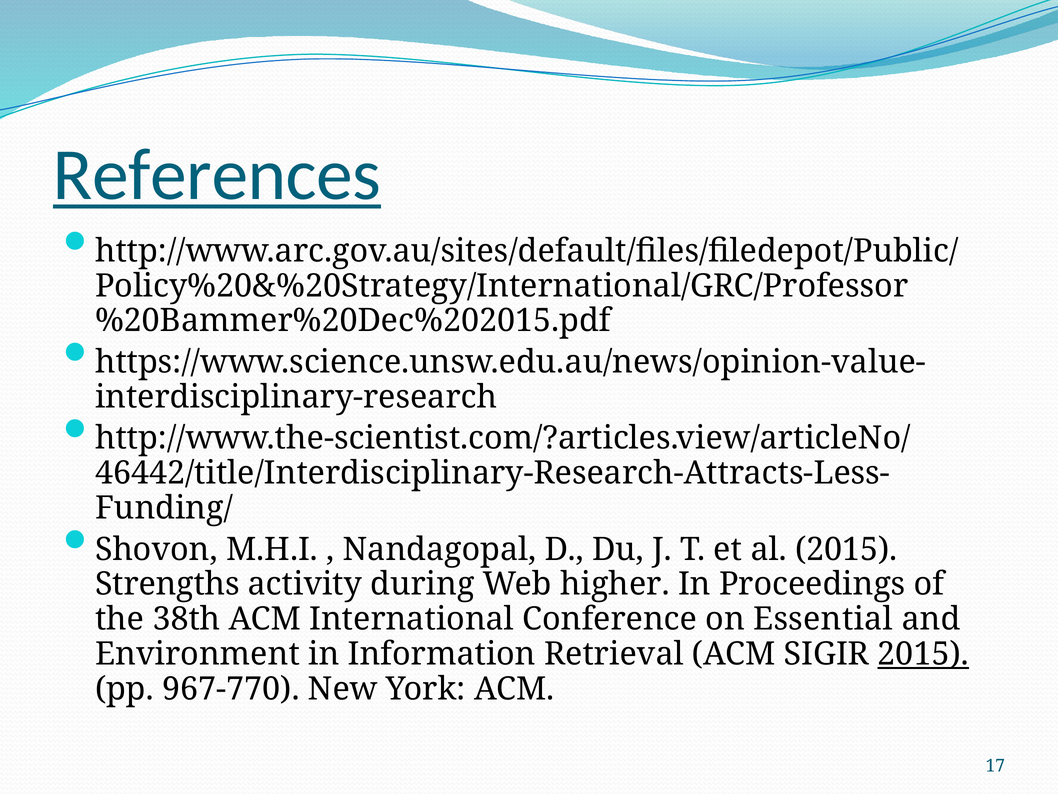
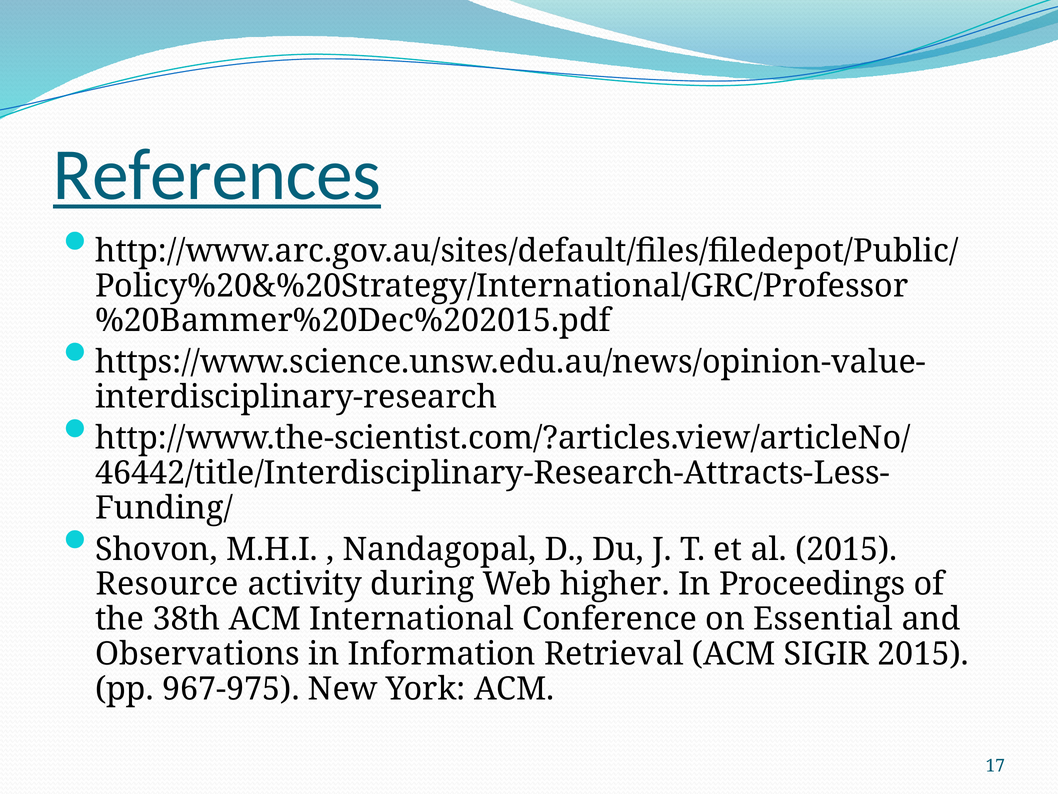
Strengths: Strengths -> Resource
Environment: Environment -> Observations
2015 at (923, 654) underline: present -> none
967-770: 967-770 -> 967-975
